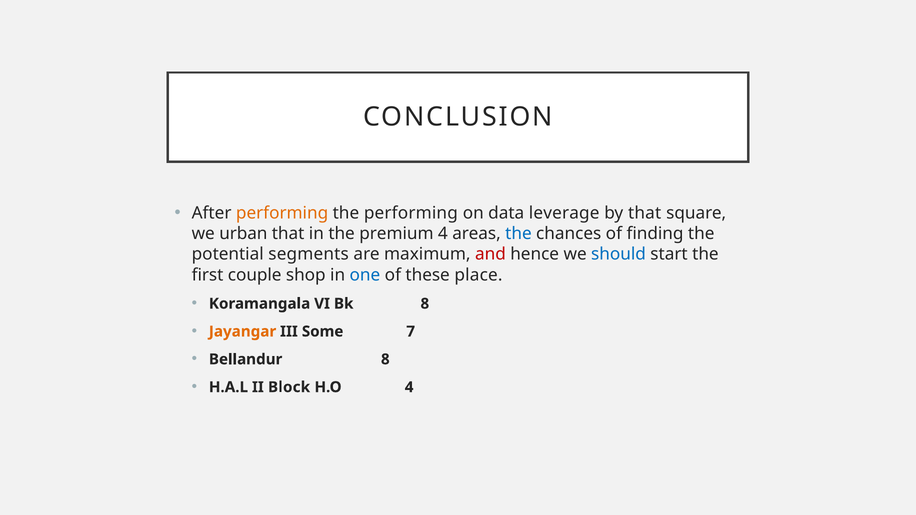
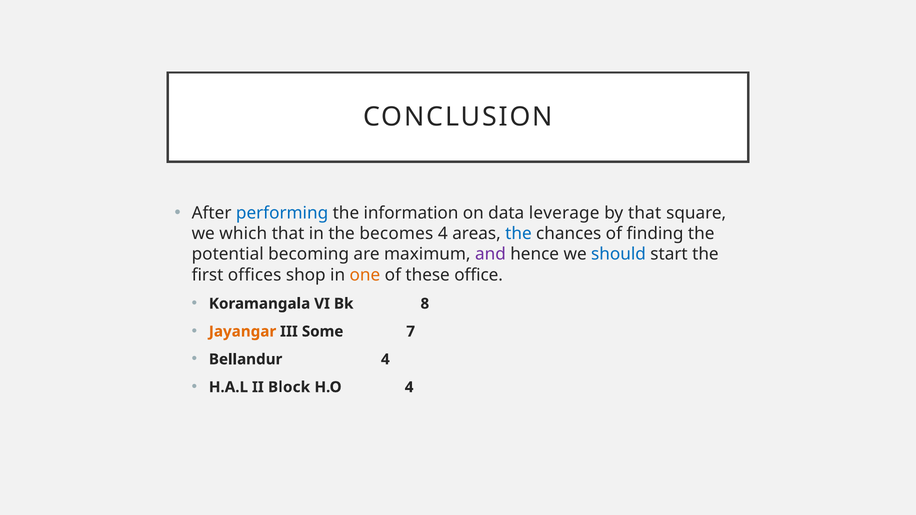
performing at (282, 213) colour: orange -> blue
the performing: performing -> information
urban: urban -> which
premium: premium -> becomes
segments: segments -> becoming
and colour: red -> purple
couple: couple -> offices
one colour: blue -> orange
place: place -> office
Bellandur 8: 8 -> 4
